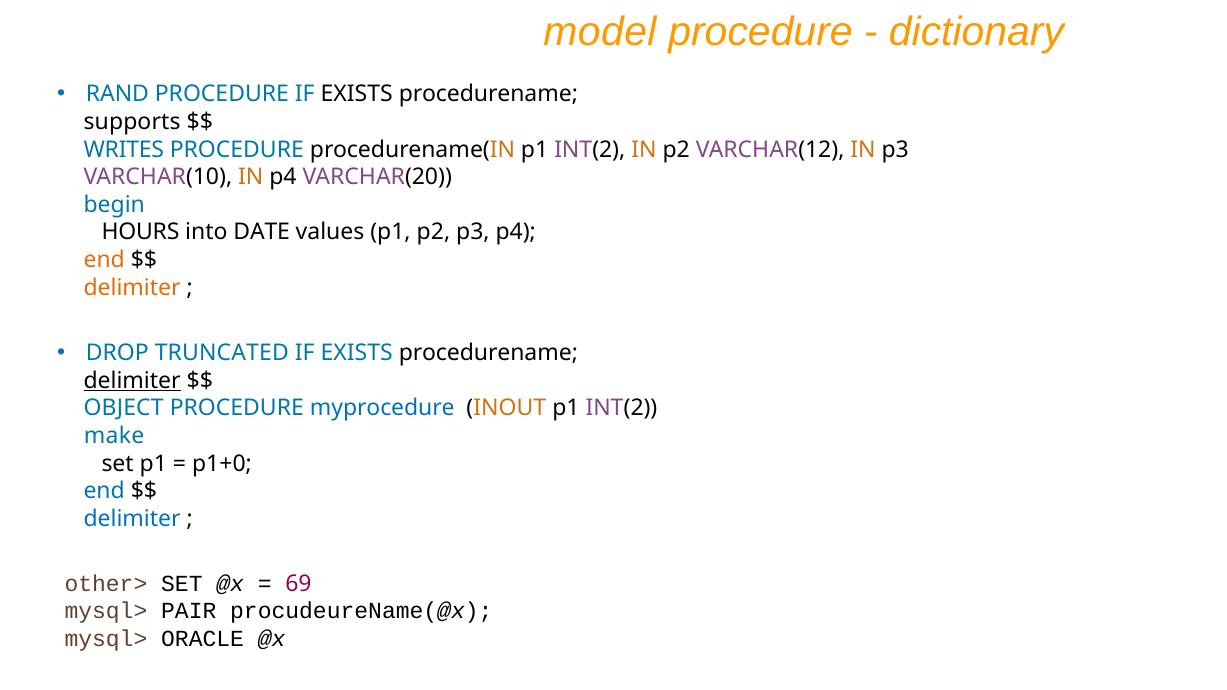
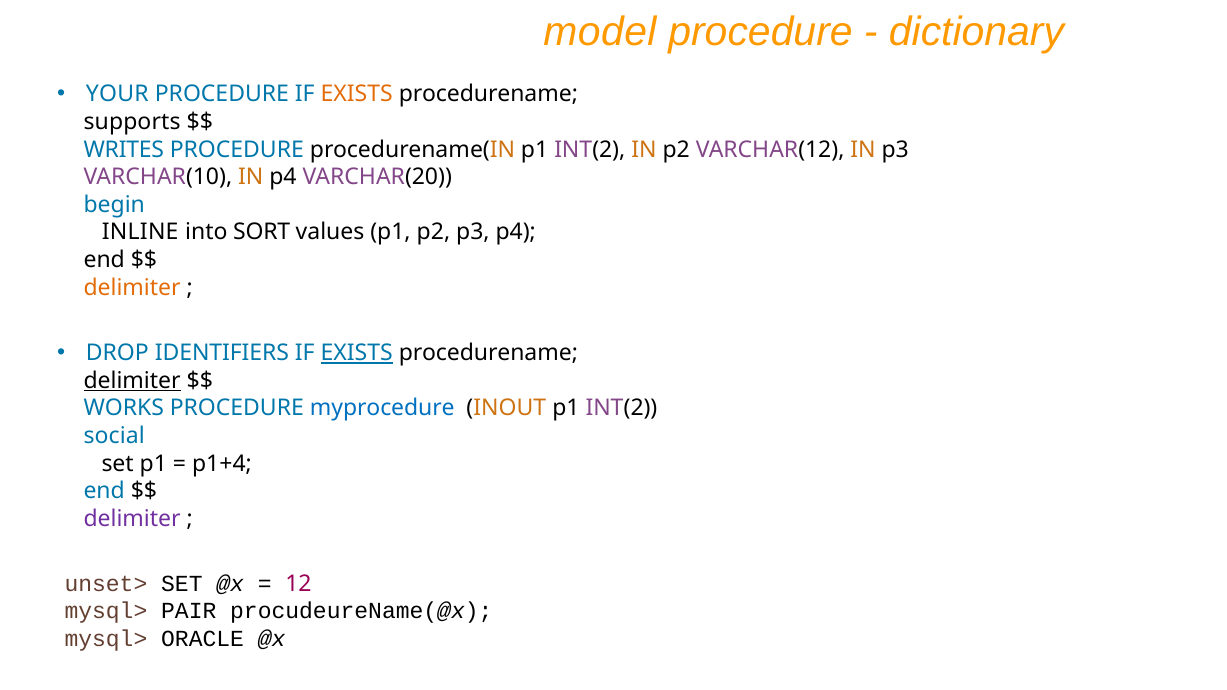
RAND: RAND -> YOUR
EXISTS at (357, 94) colour: black -> orange
HOURS: HOURS -> INLINE
DATE: DATE -> SORT
end at (104, 260) colour: orange -> black
TRUNCATED: TRUNCATED -> IDENTIFIERS
EXISTS at (357, 353) underline: none -> present
OBJECT: OBJECT -> WORKS
make: make -> social
p1+0: p1+0 -> p1+4
delimiter at (132, 519) colour: blue -> purple
other>: other> -> unset>
69: 69 -> 12
